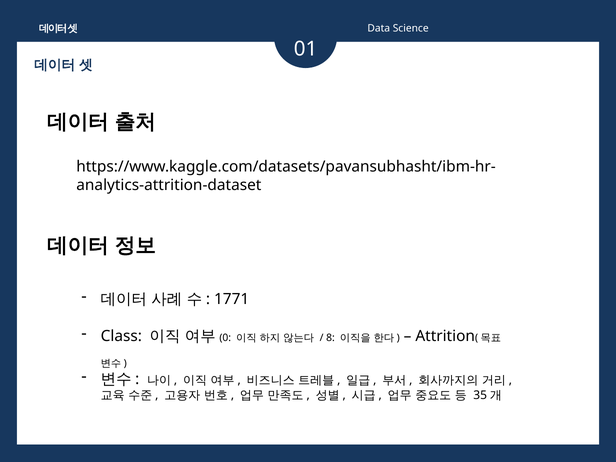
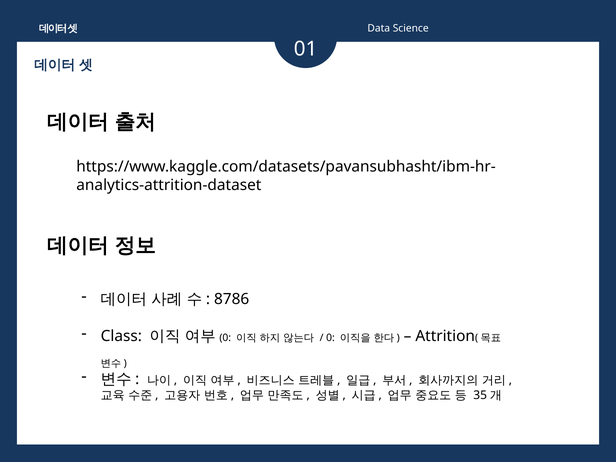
1771: 1771 -> 8786
8 at (330, 338): 8 -> 0
